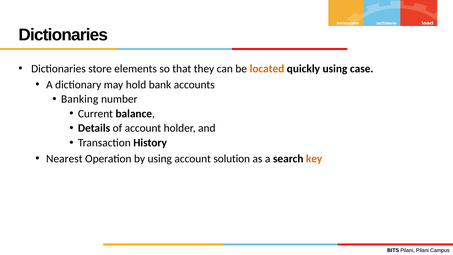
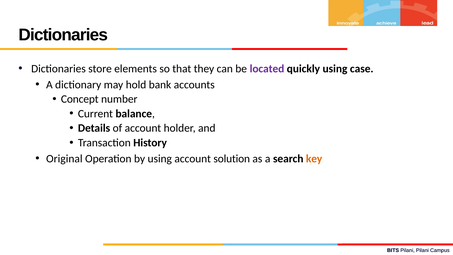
located colour: orange -> purple
Banking: Banking -> Concept
Nearest: Nearest -> Original
